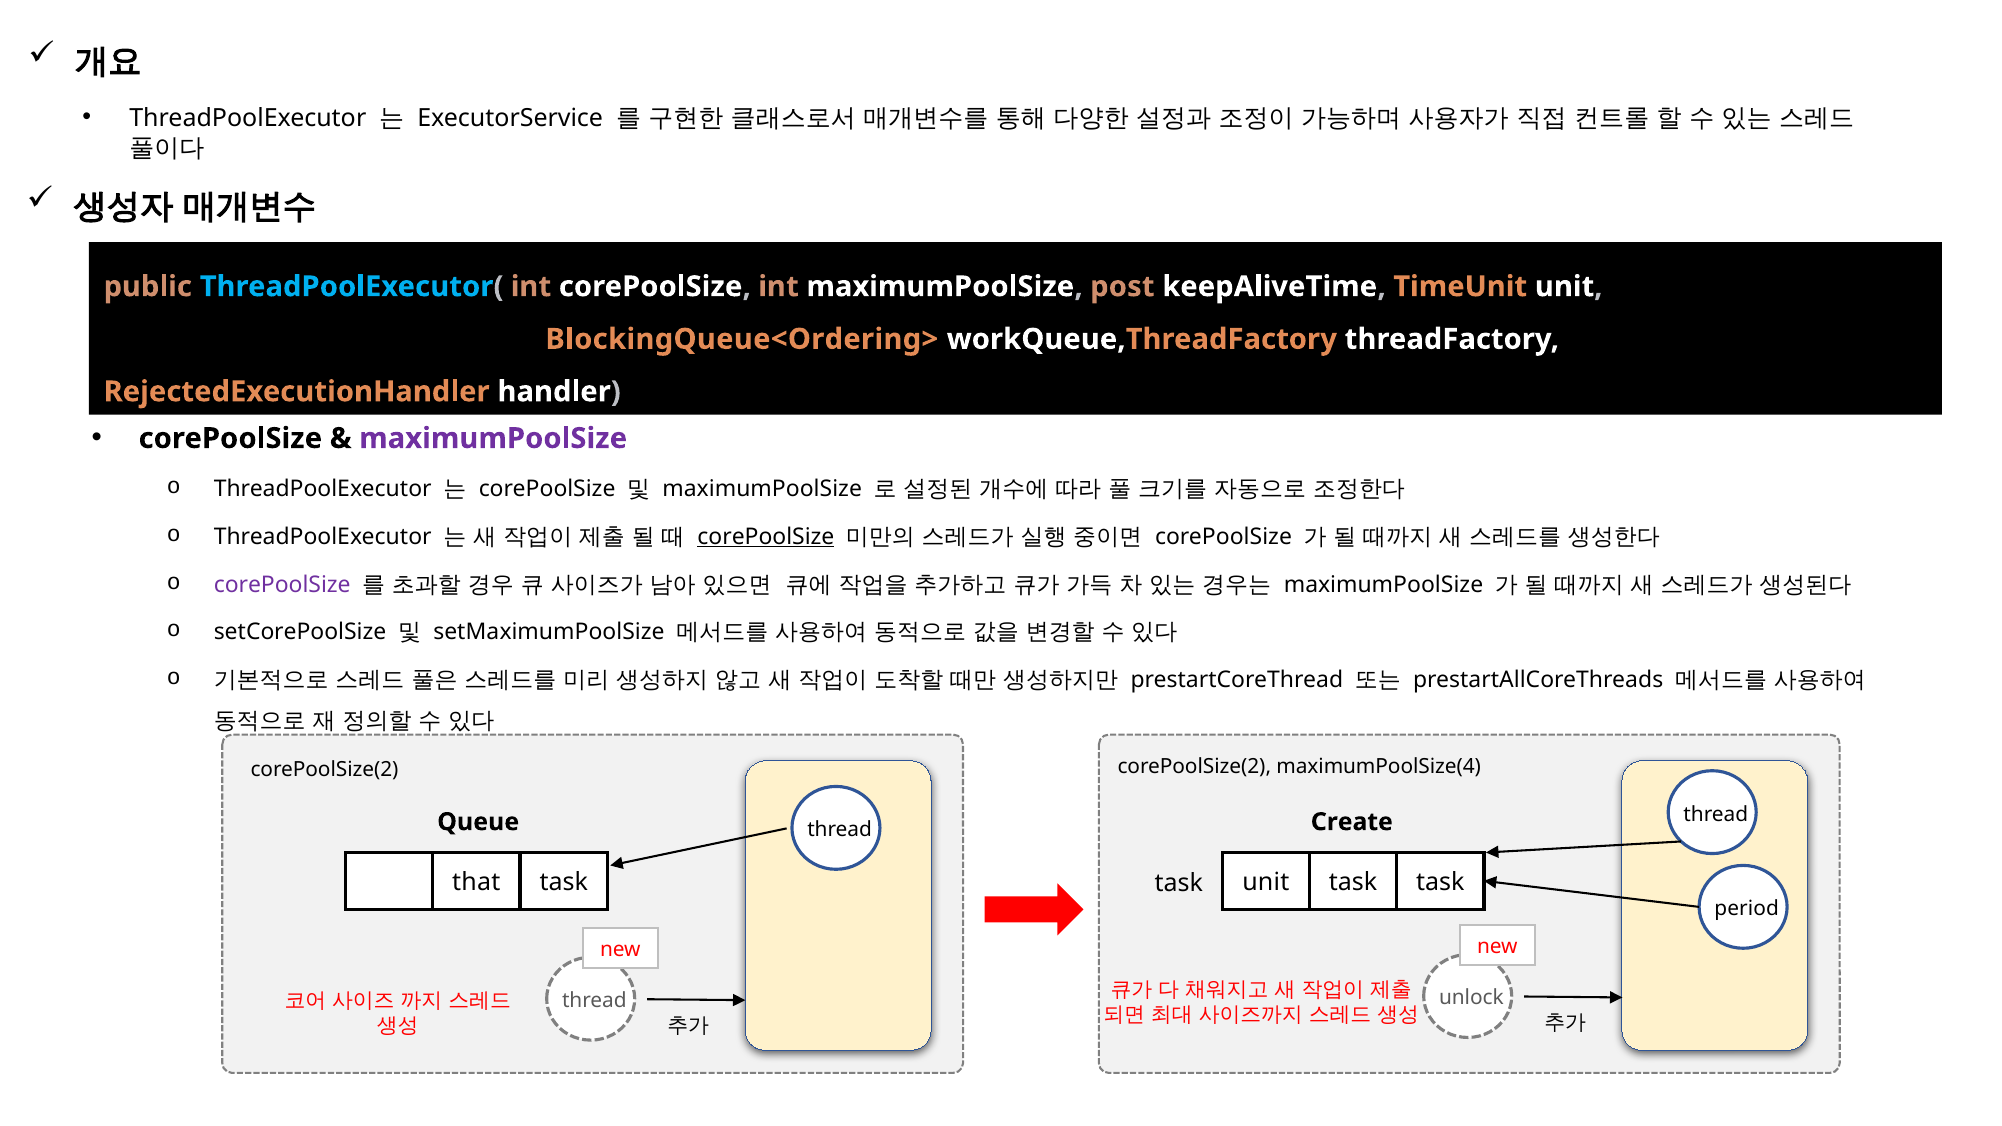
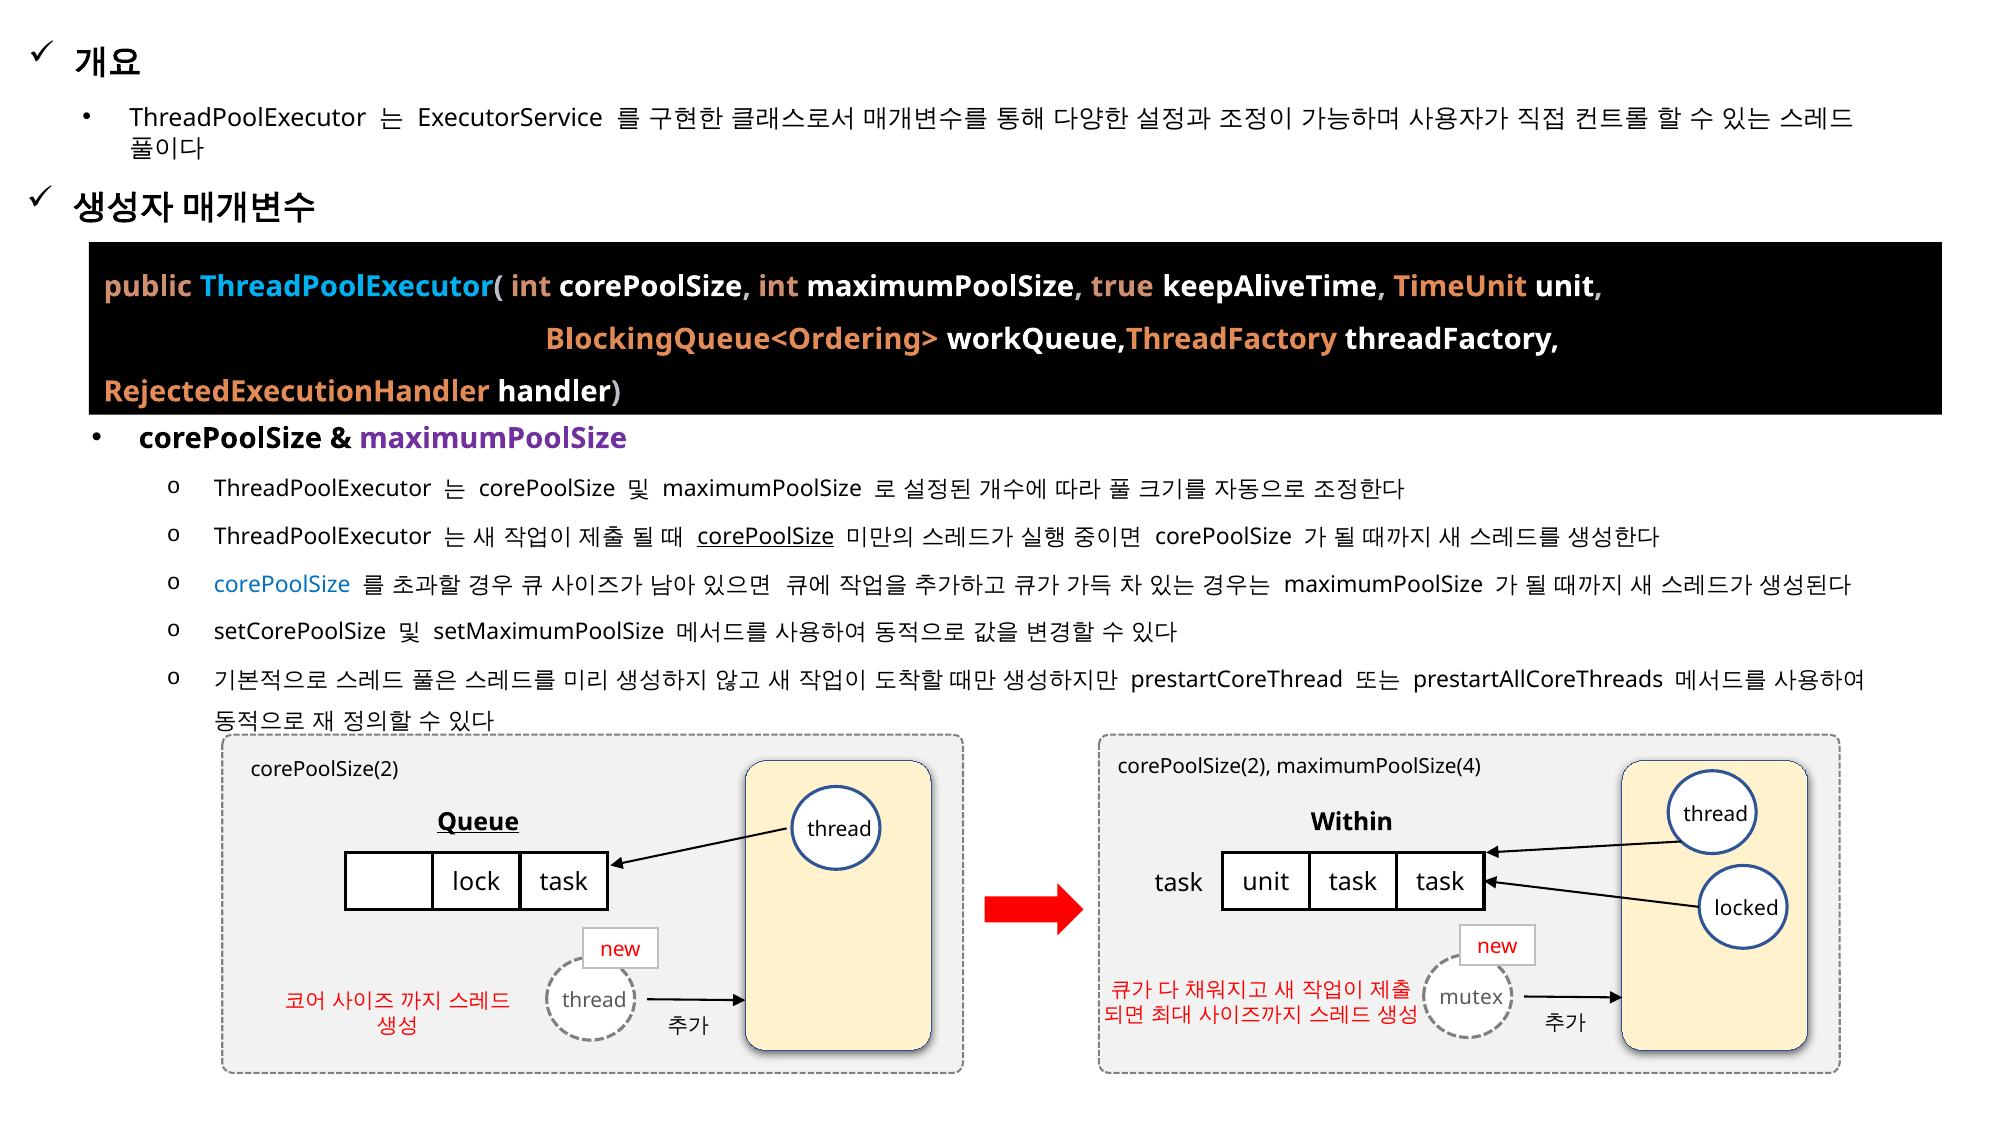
post: post -> true
corePoolSize at (282, 585) colour: purple -> blue
Queue underline: none -> present
Create: Create -> Within
that: that -> lock
period: period -> locked
unlock: unlock -> mutex
